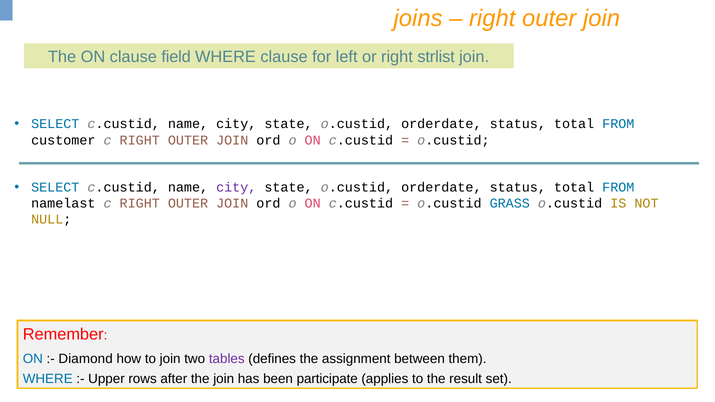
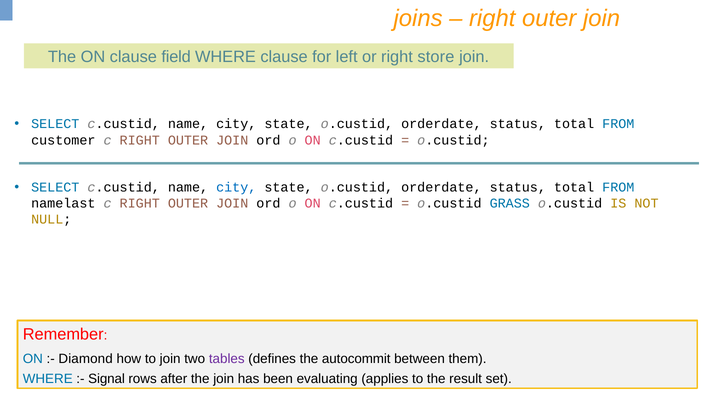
strlist: strlist -> store
city at (236, 187) colour: purple -> blue
assignment: assignment -> autocommit
Upper: Upper -> Signal
participate: participate -> evaluating
